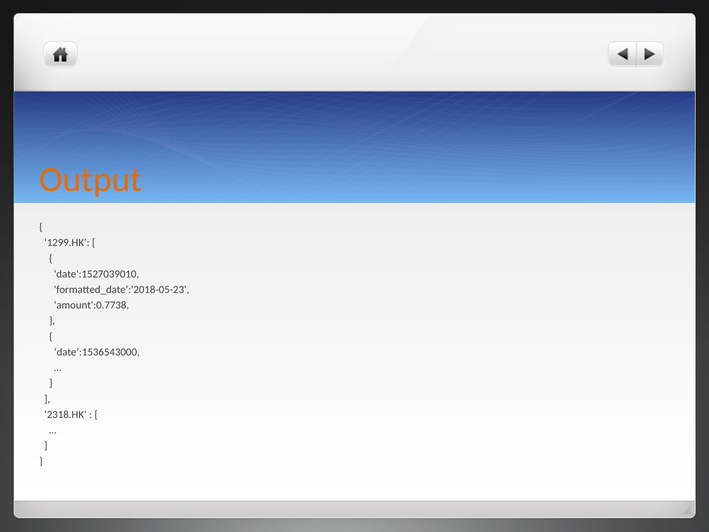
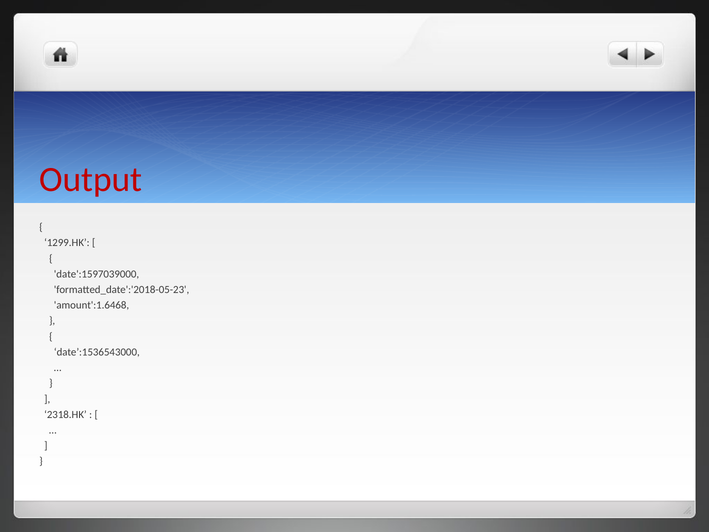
Output colour: orange -> red
date':1527039010: date':1527039010 -> date':1597039000
amount':0.7738: amount':0.7738 -> amount':1.6468
